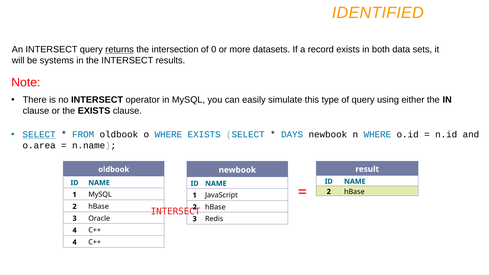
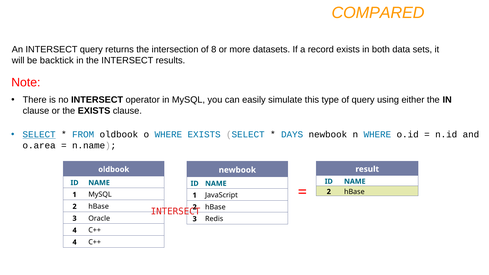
IDENTIFIED: IDENTIFIED -> COMPARED
returns underline: present -> none
0: 0 -> 8
systems: systems -> backtick
